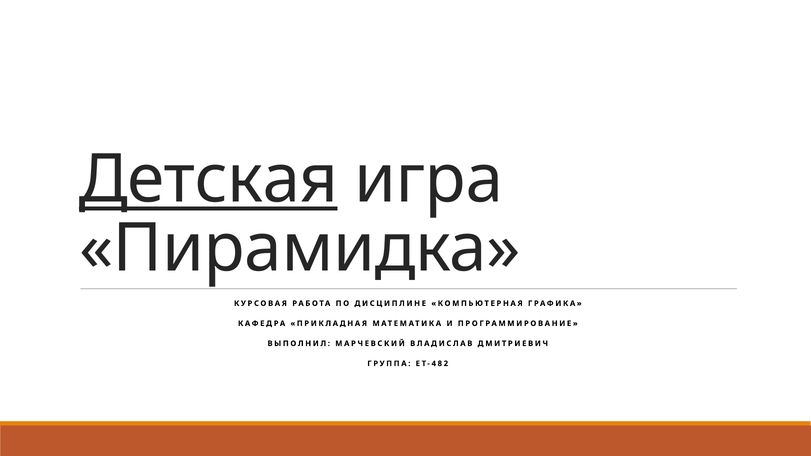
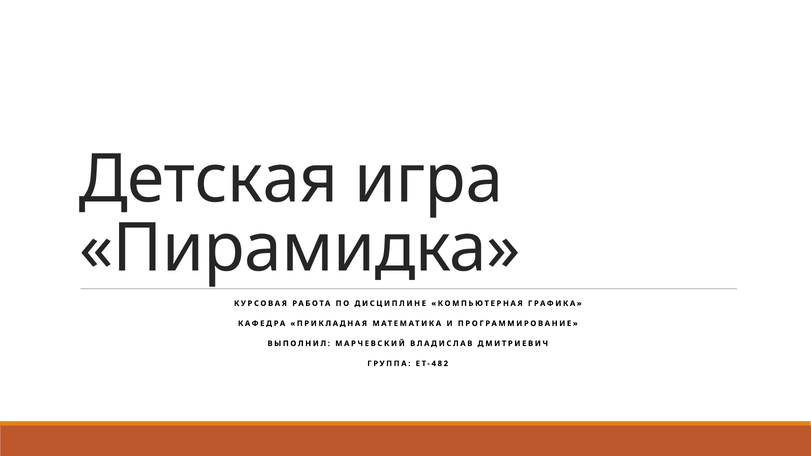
Детская underline: present -> none
